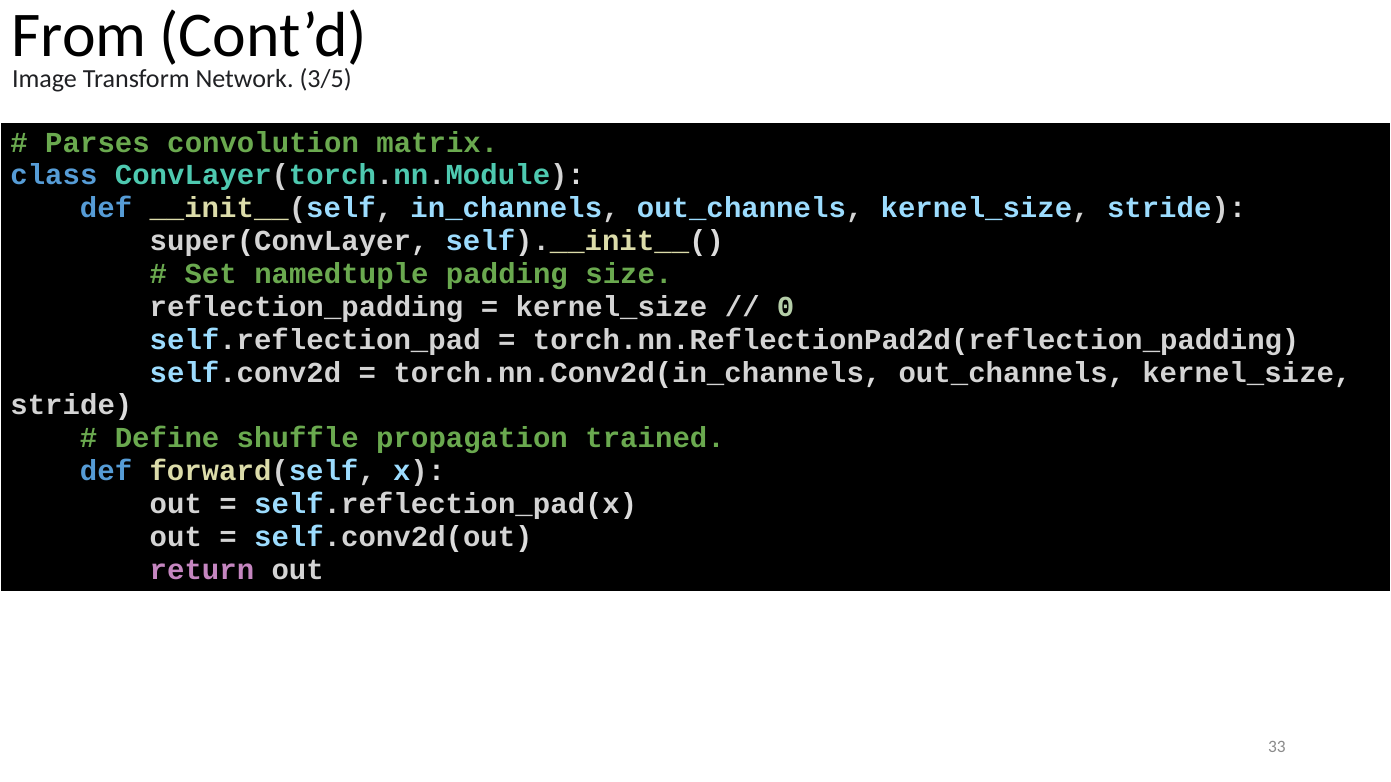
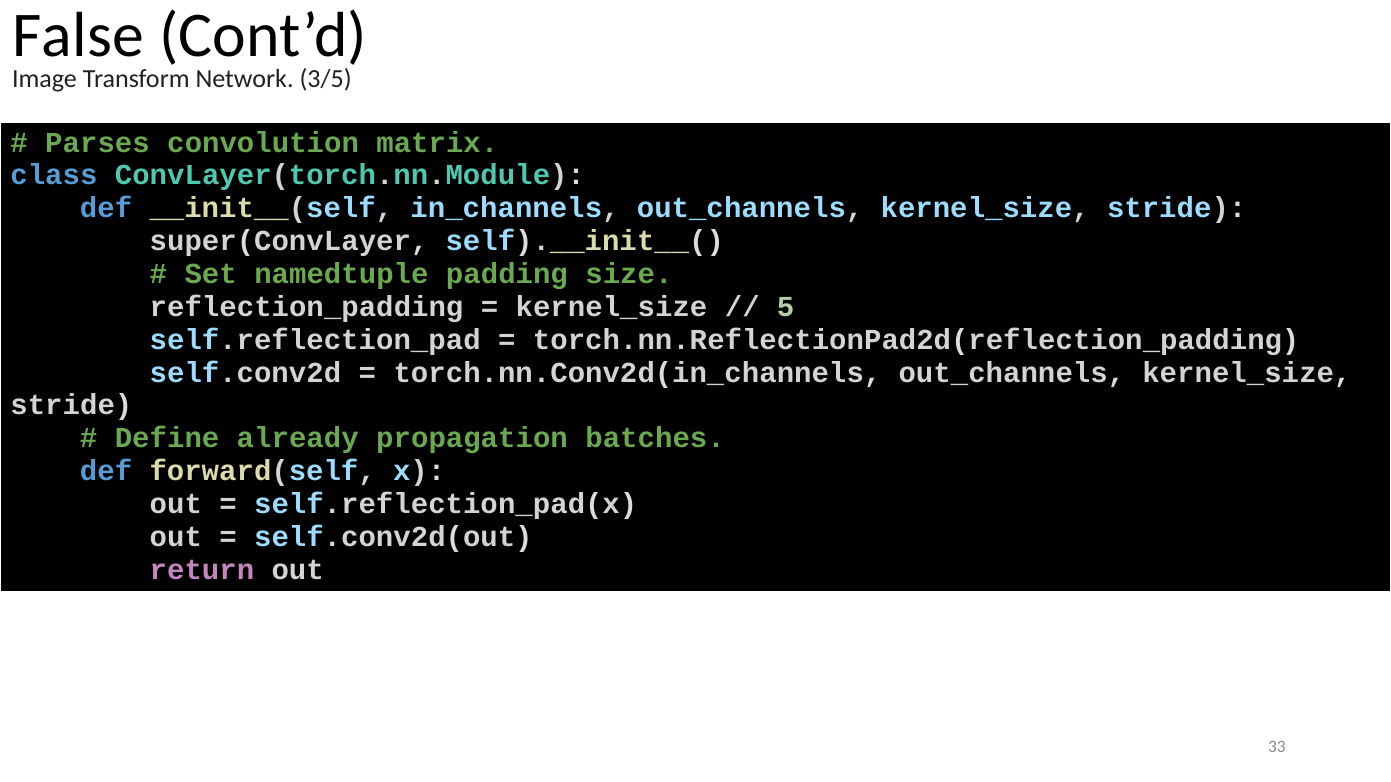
From: From -> False
0: 0 -> 5
shuffle: shuffle -> already
trained: trained -> batches
